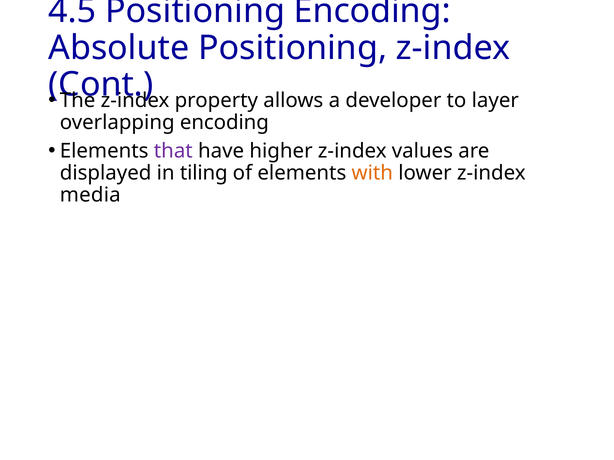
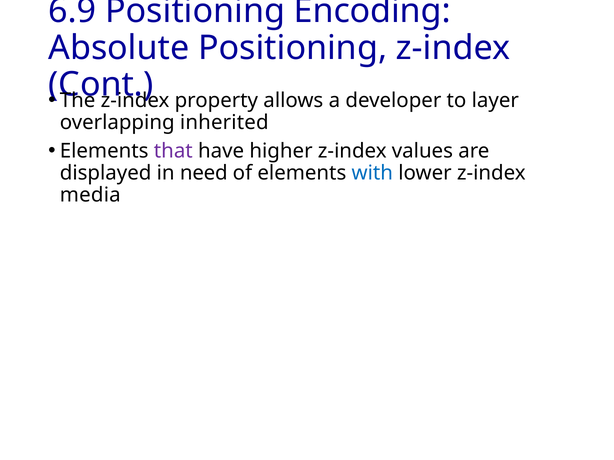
4.5: 4.5 -> 6.9
overlapping encoding: encoding -> inherited
tiling: tiling -> need
with colour: orange -> blue
